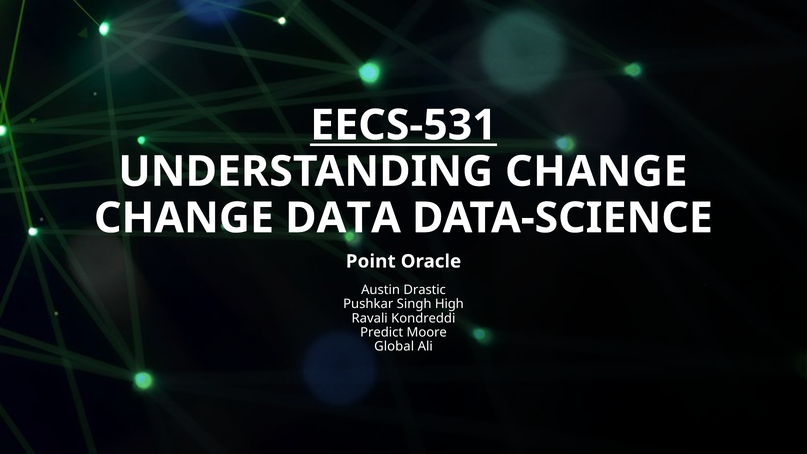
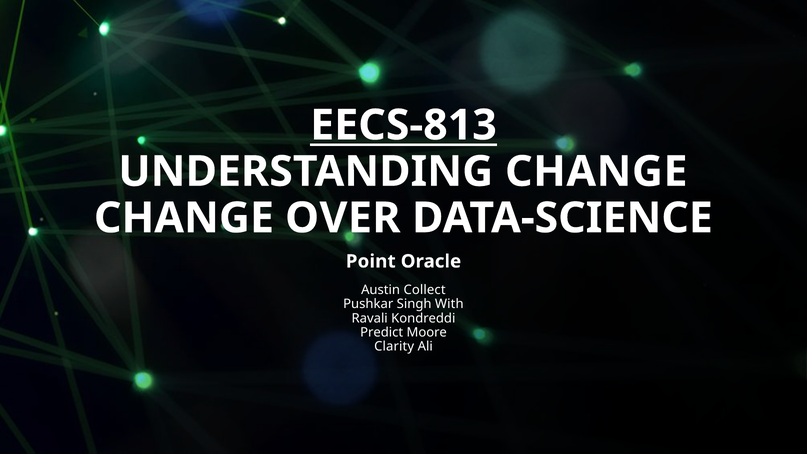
EECS-531: EECS-531 -> EECS-813
DATA: DATA -> OVER
Drastic: Drastic -> Collect
High: High -> With
Global: Global -> Clarity
